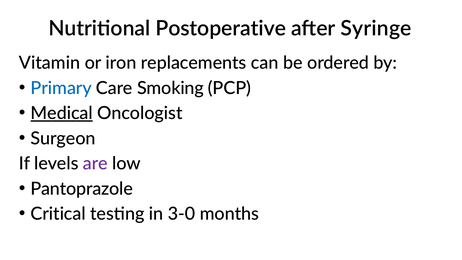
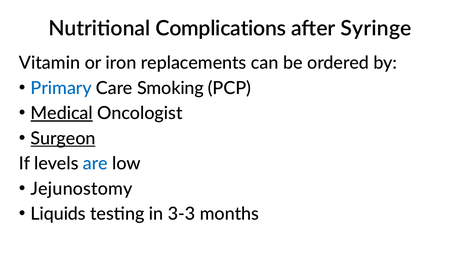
Postoperative: Postoperative -> Complications
Surgeon underline: none -> present
are colour: purple -> blue
Pantoprazole: Pantoprazole -> Jejunostomy
Critical: Critical -> Liquids
3-0: 3-0 -> 3-3
